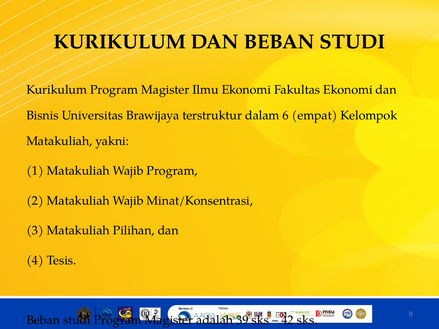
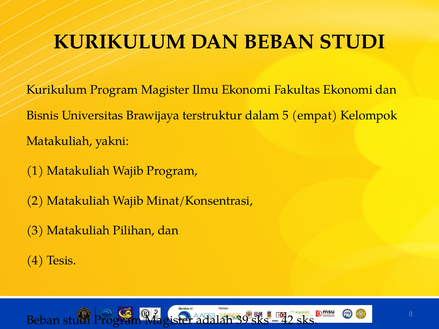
6: 6 -> 5
